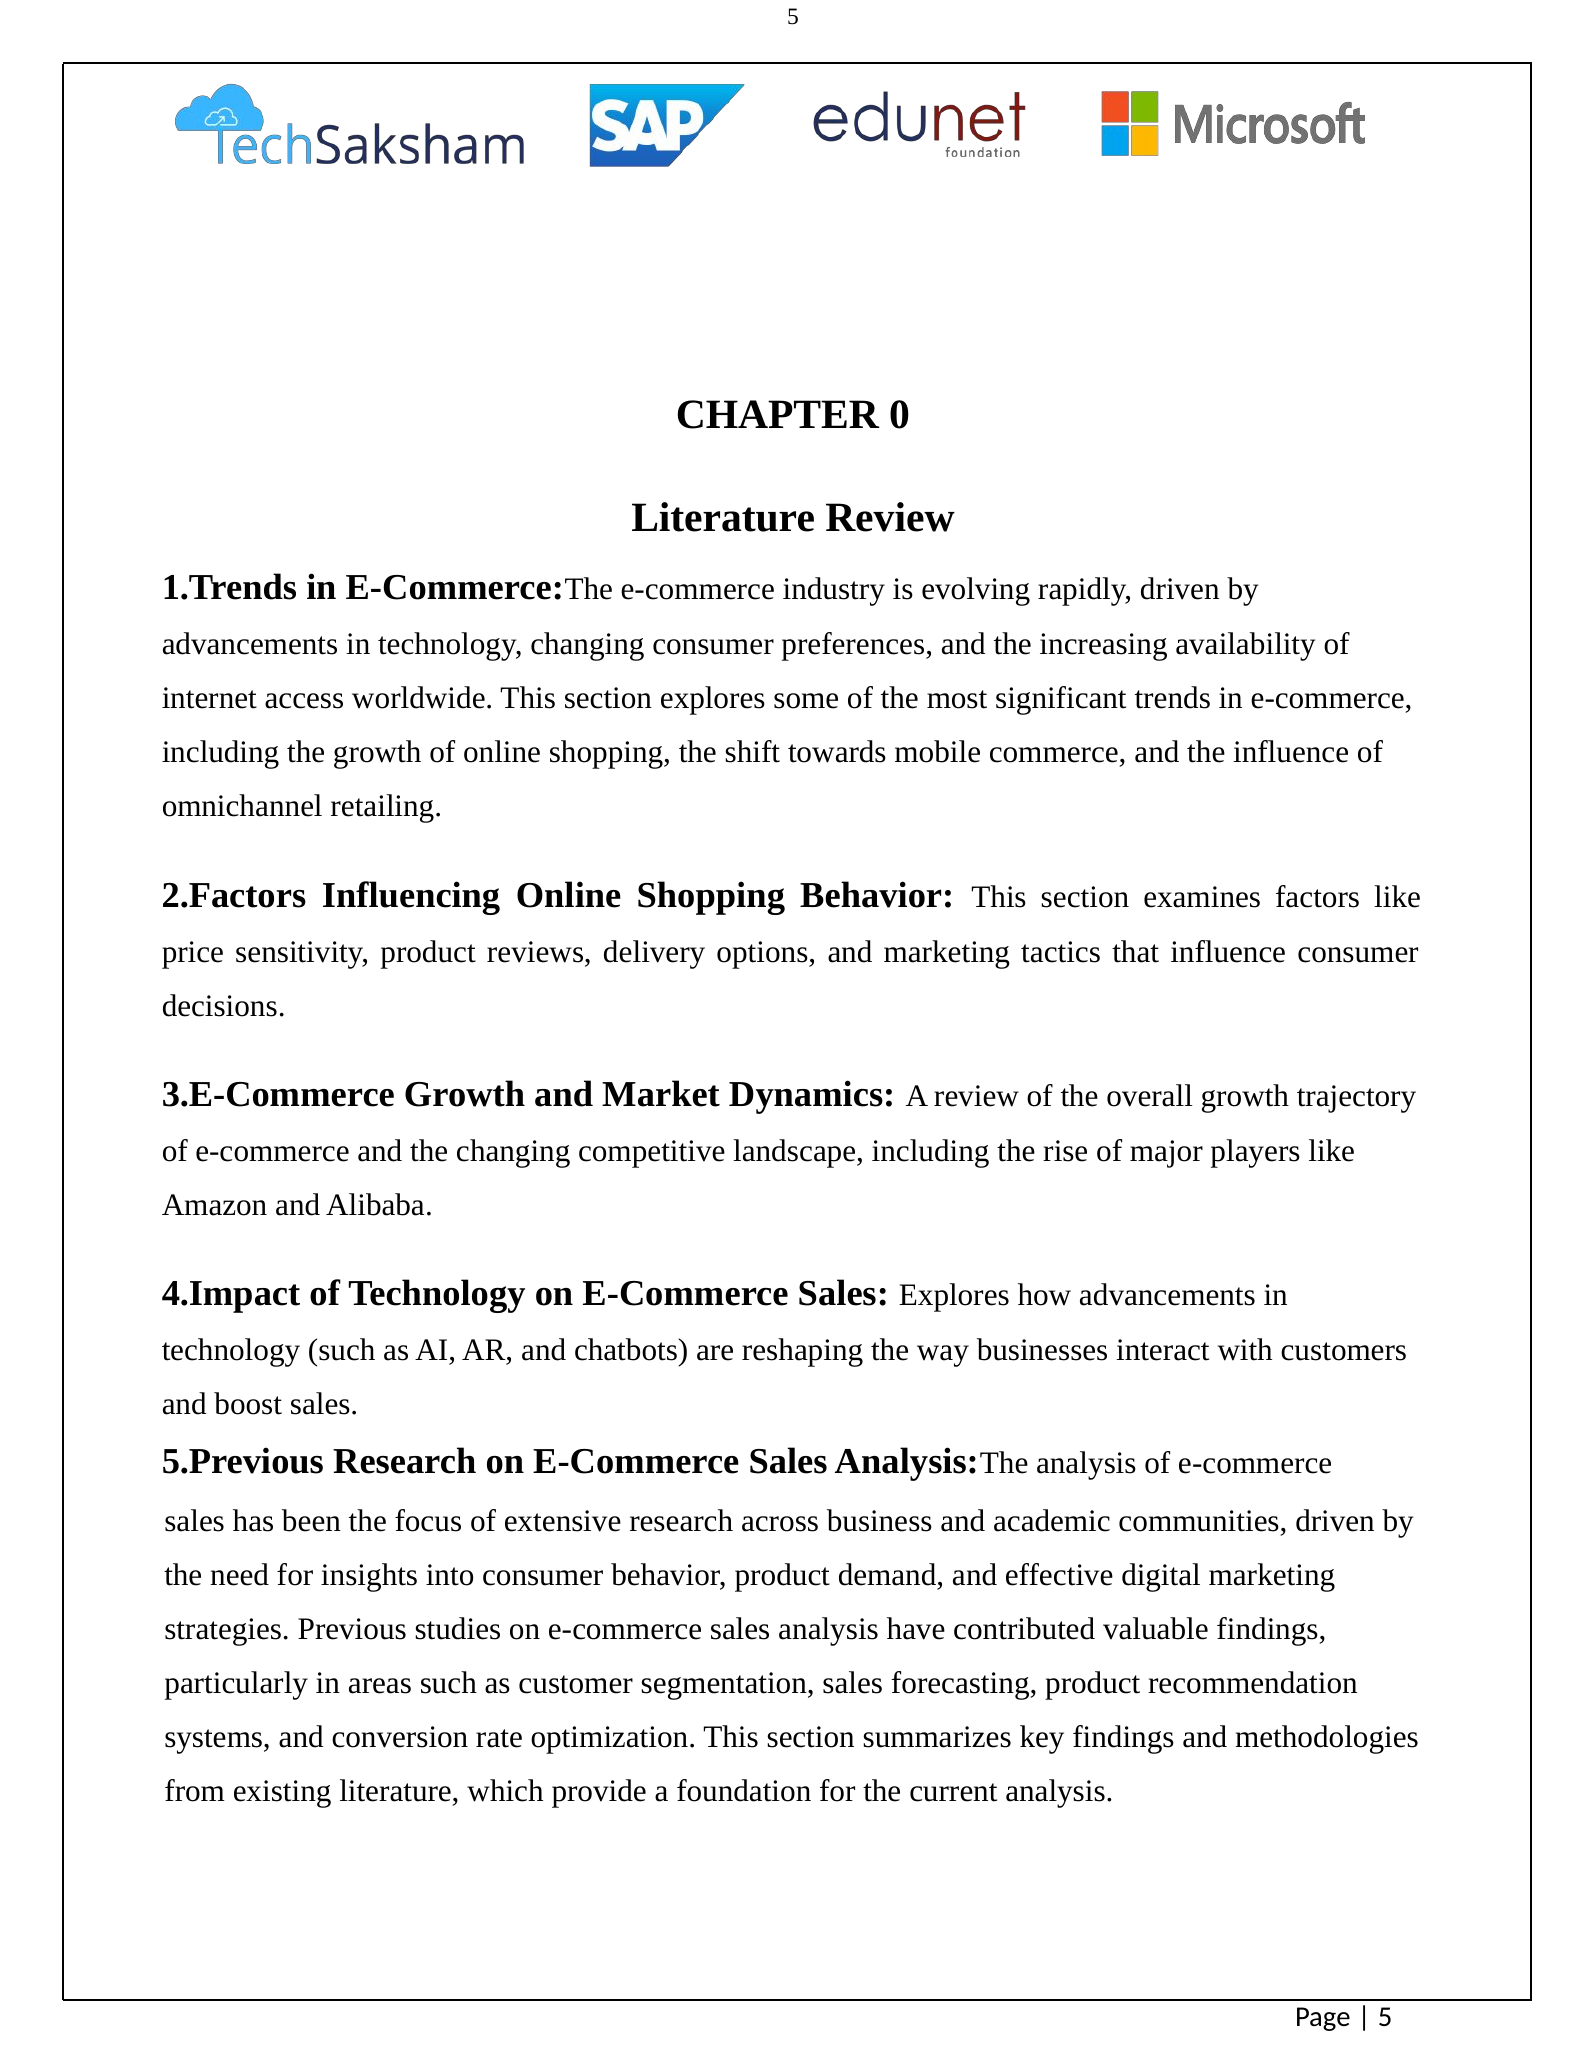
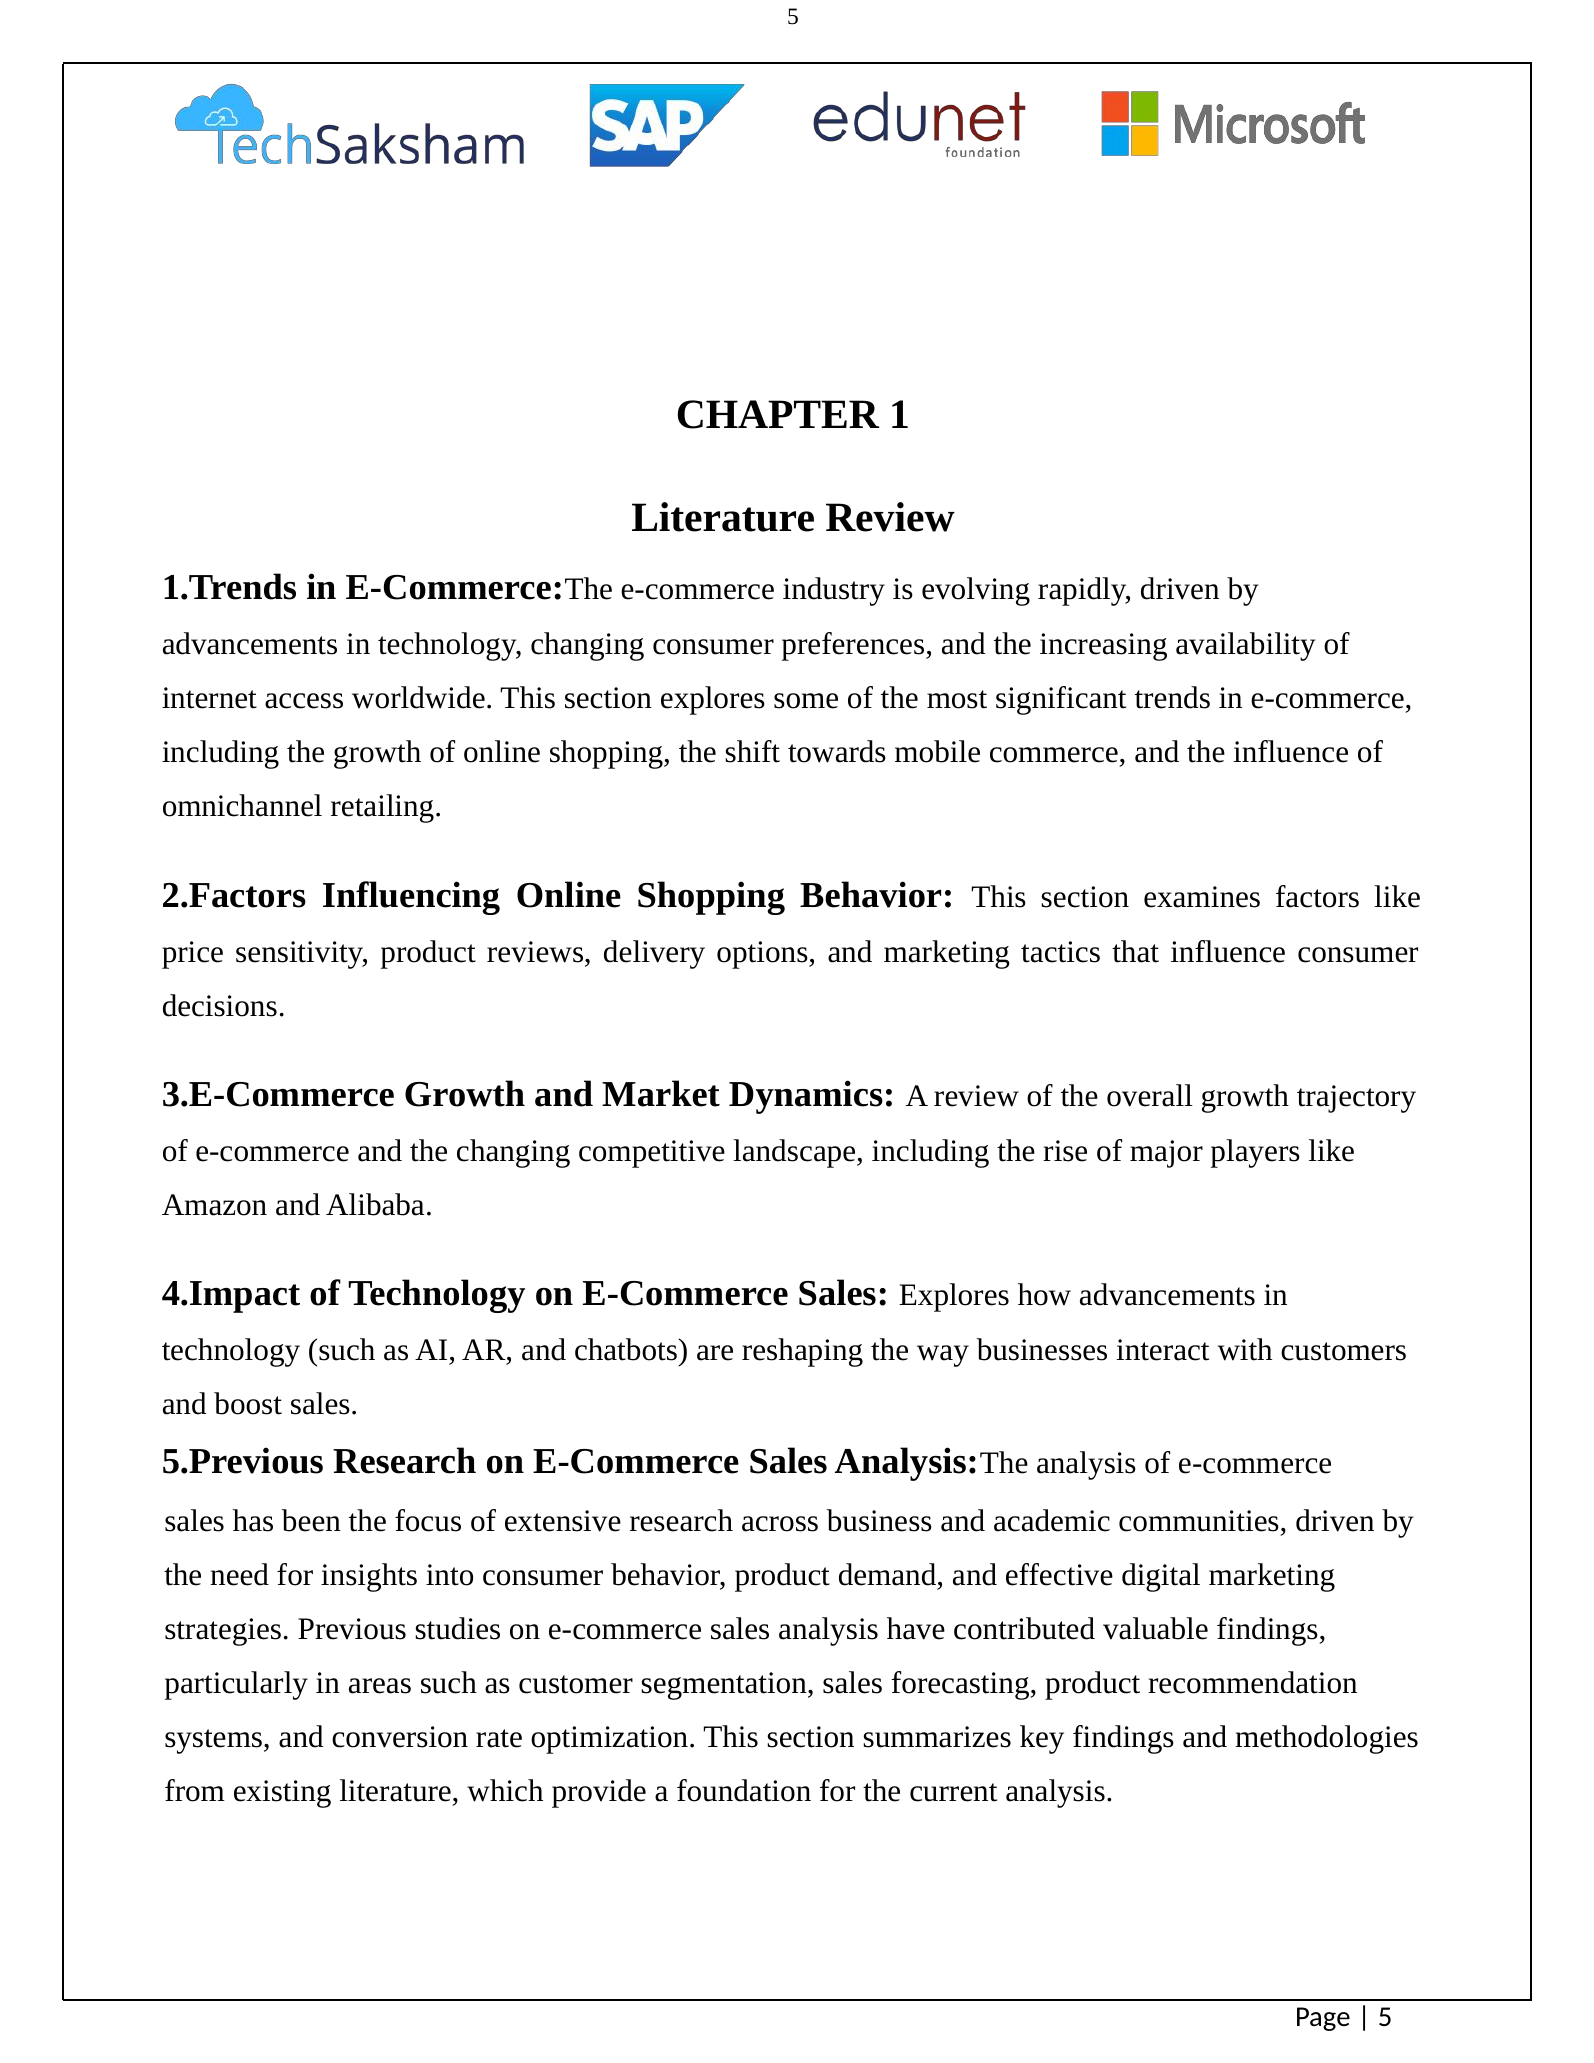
0: 0 -> 1
